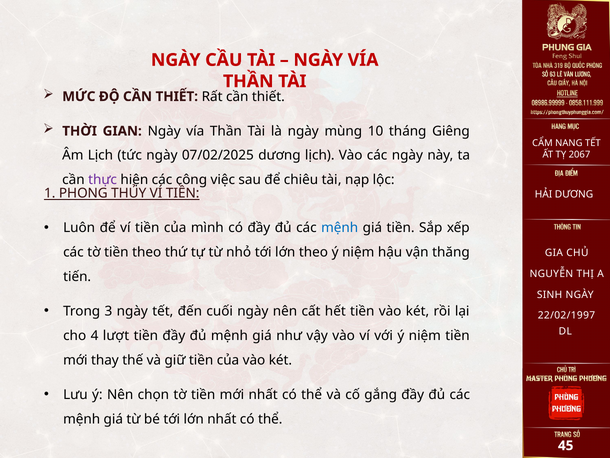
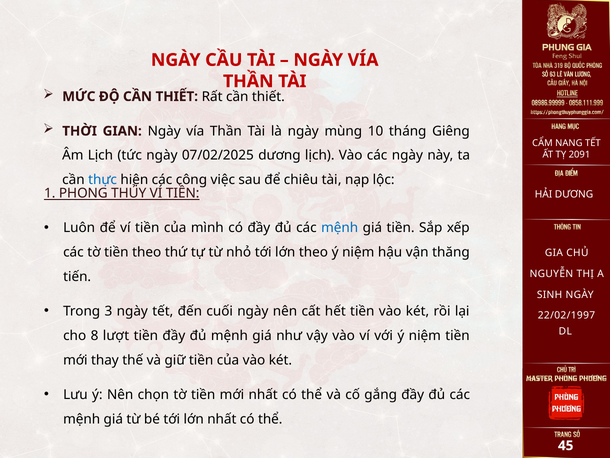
2067: 2067 -> 2091
thực colour: purple -> blue
4: 4 -> 8
